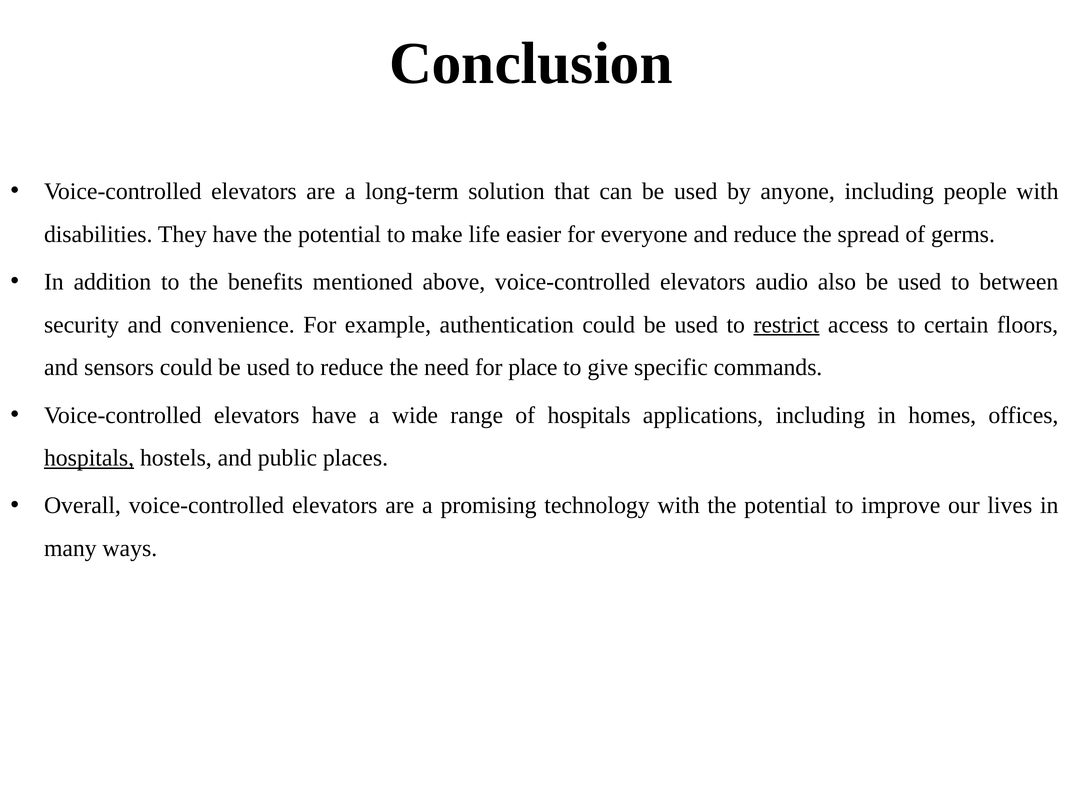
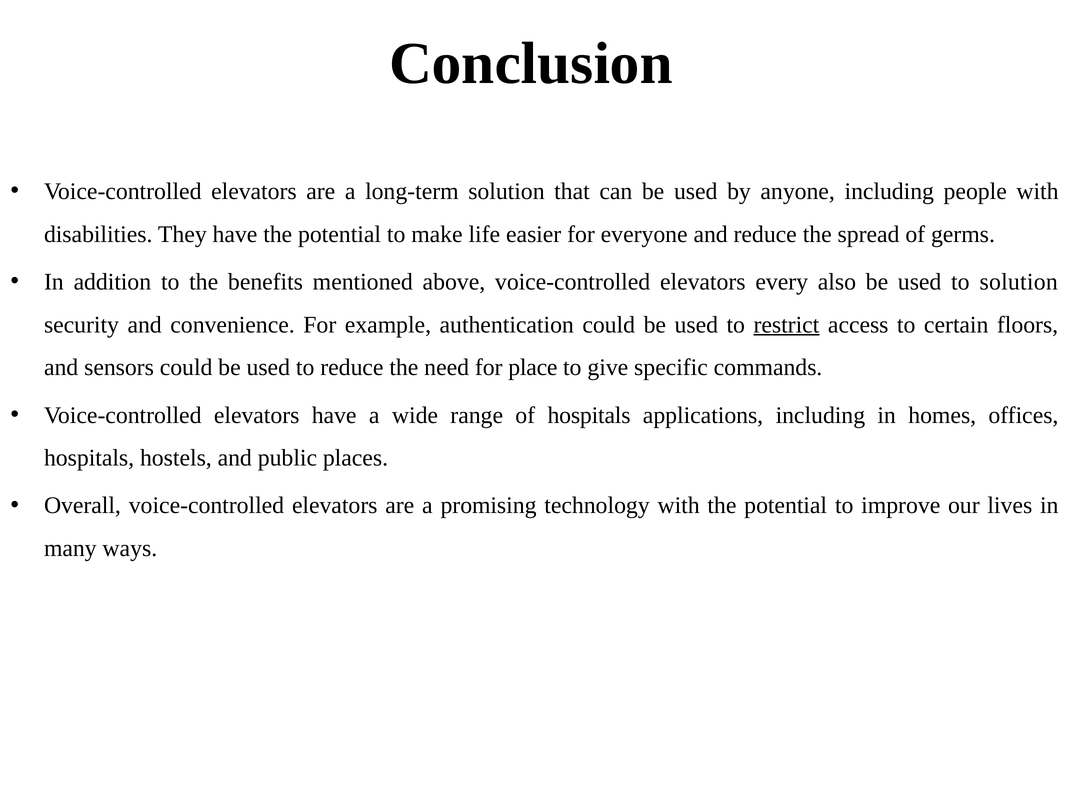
audio: audio -> every
to between: between -> solution
hospitals at (89, 458) underline: present -> none
